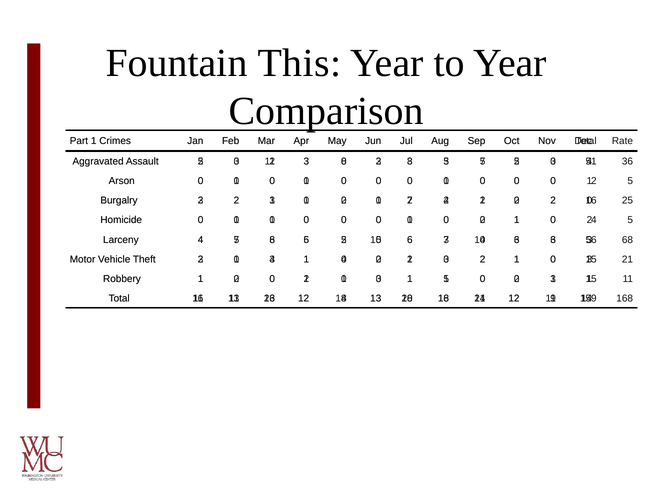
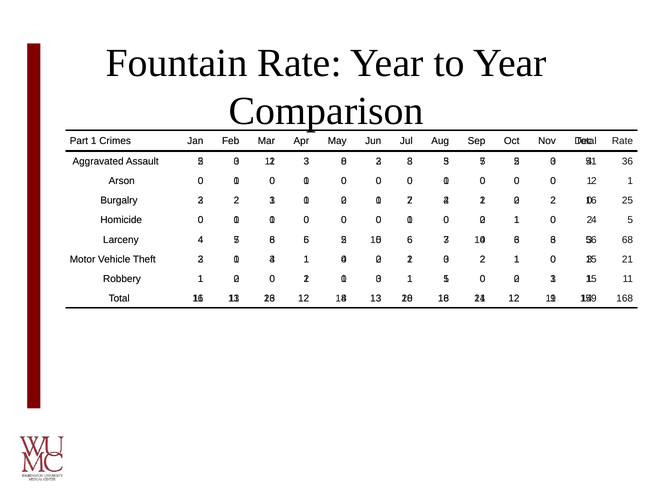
Fountain This: This -> Rate
5 at (630, 181): 5 -> 1
